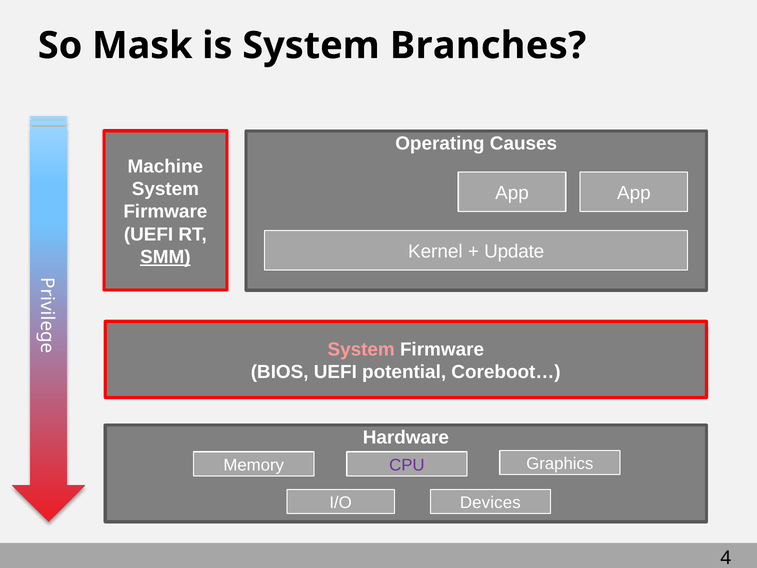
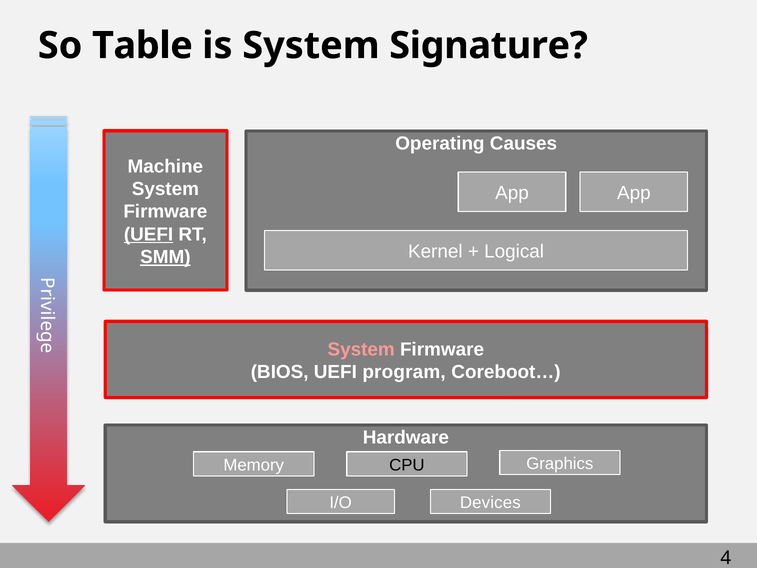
Mask: Mask -> Table
Branches: Branches -> Signature
UEFI at (149, 234) underline: none -> present
Update: Update -> Logical
potential: potential -> program
CPU colour: purple -> black
